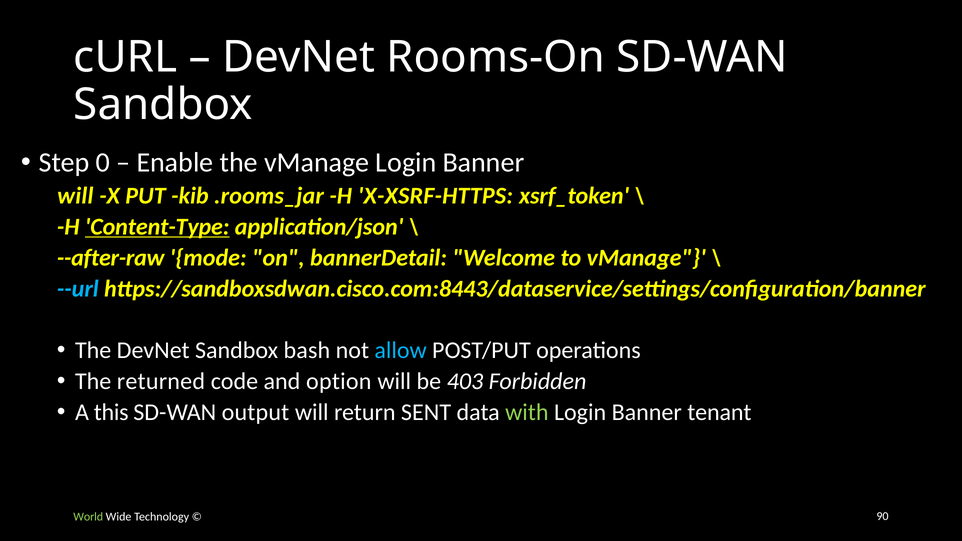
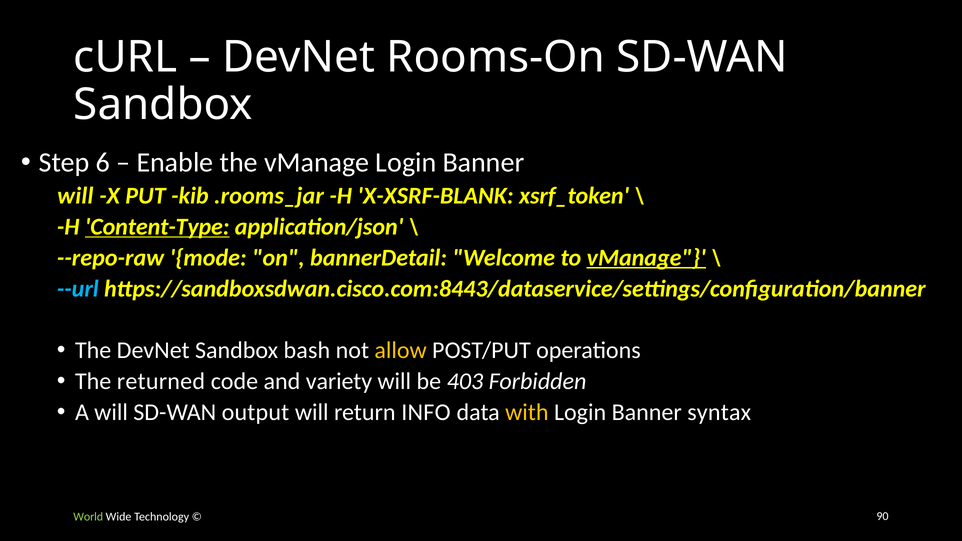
0: 0 -> 6
X-XSRF-HTTPS: X-XSRF-HTTPS -> X-XSRF-BLANK
--after-raw: --after-raw -> --repo-raw
vManage at (646, 258) underline: none -> present
allow colour: light blue -> yellow
option: option -> variety
A this: this -> will
SENT: SENT -> INFO
with colour: light green -> yellow
tenant: tenant -> syntax
